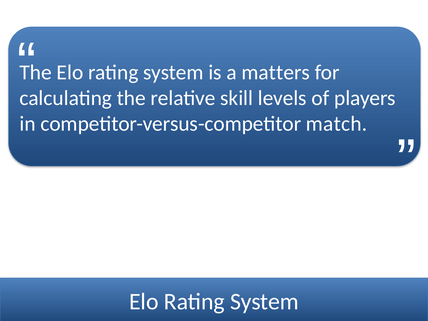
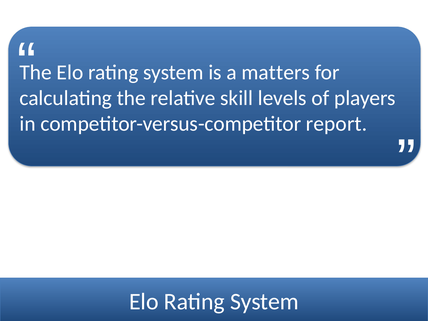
match: match -> report
